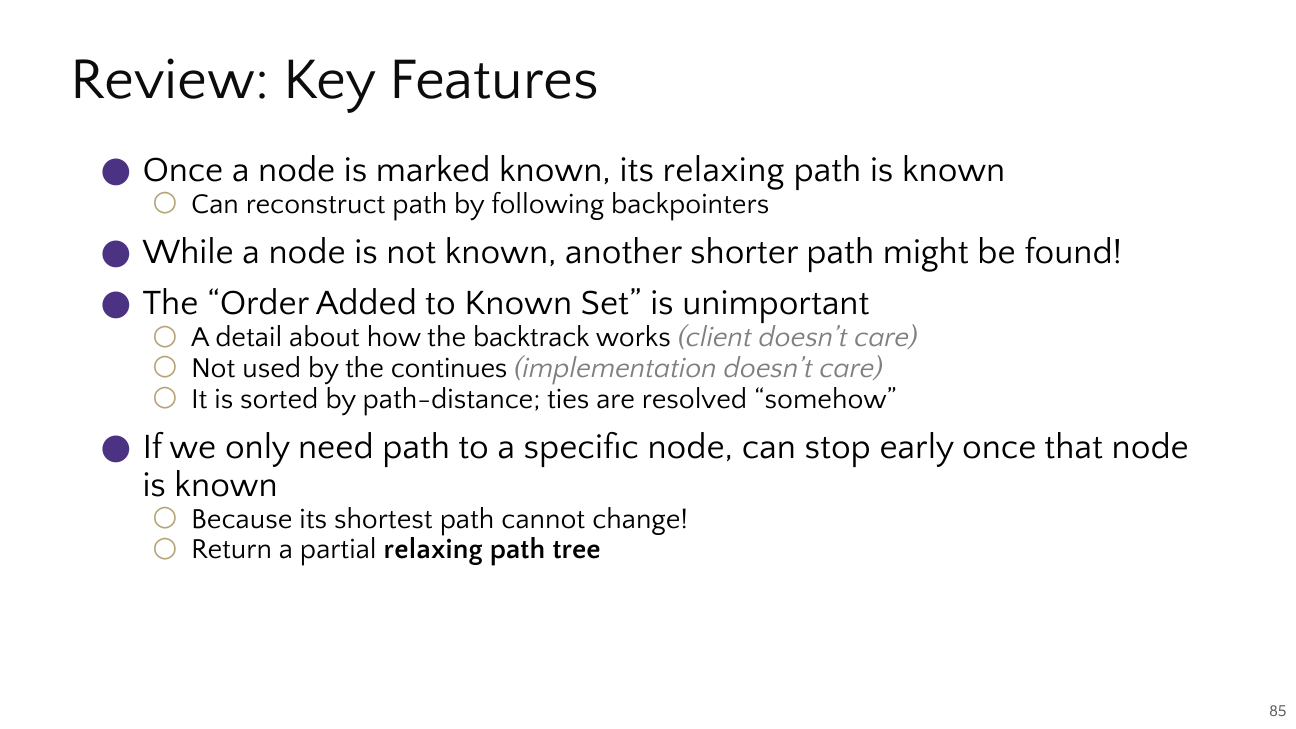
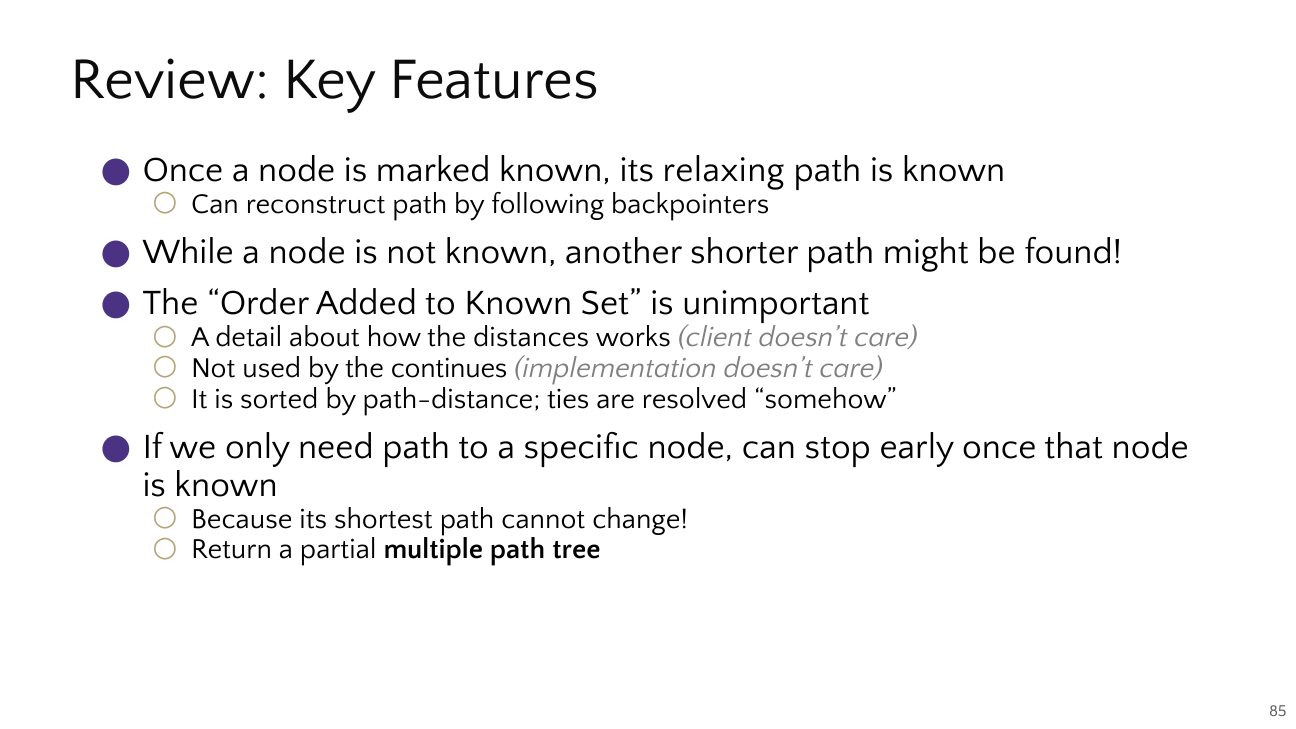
backtrack: backtrack -> distances
partial relaxing: relaxing -> multiple
